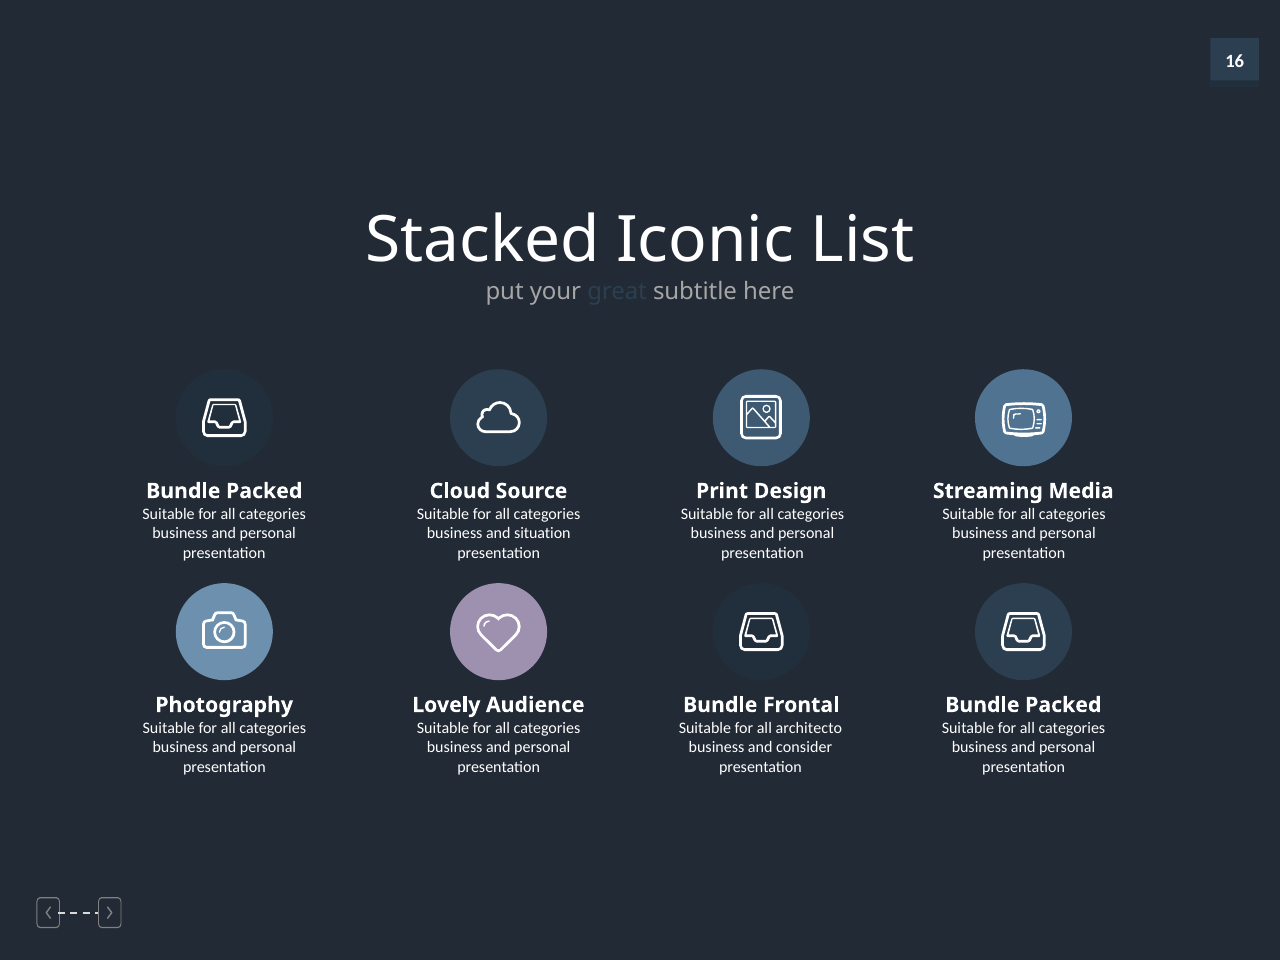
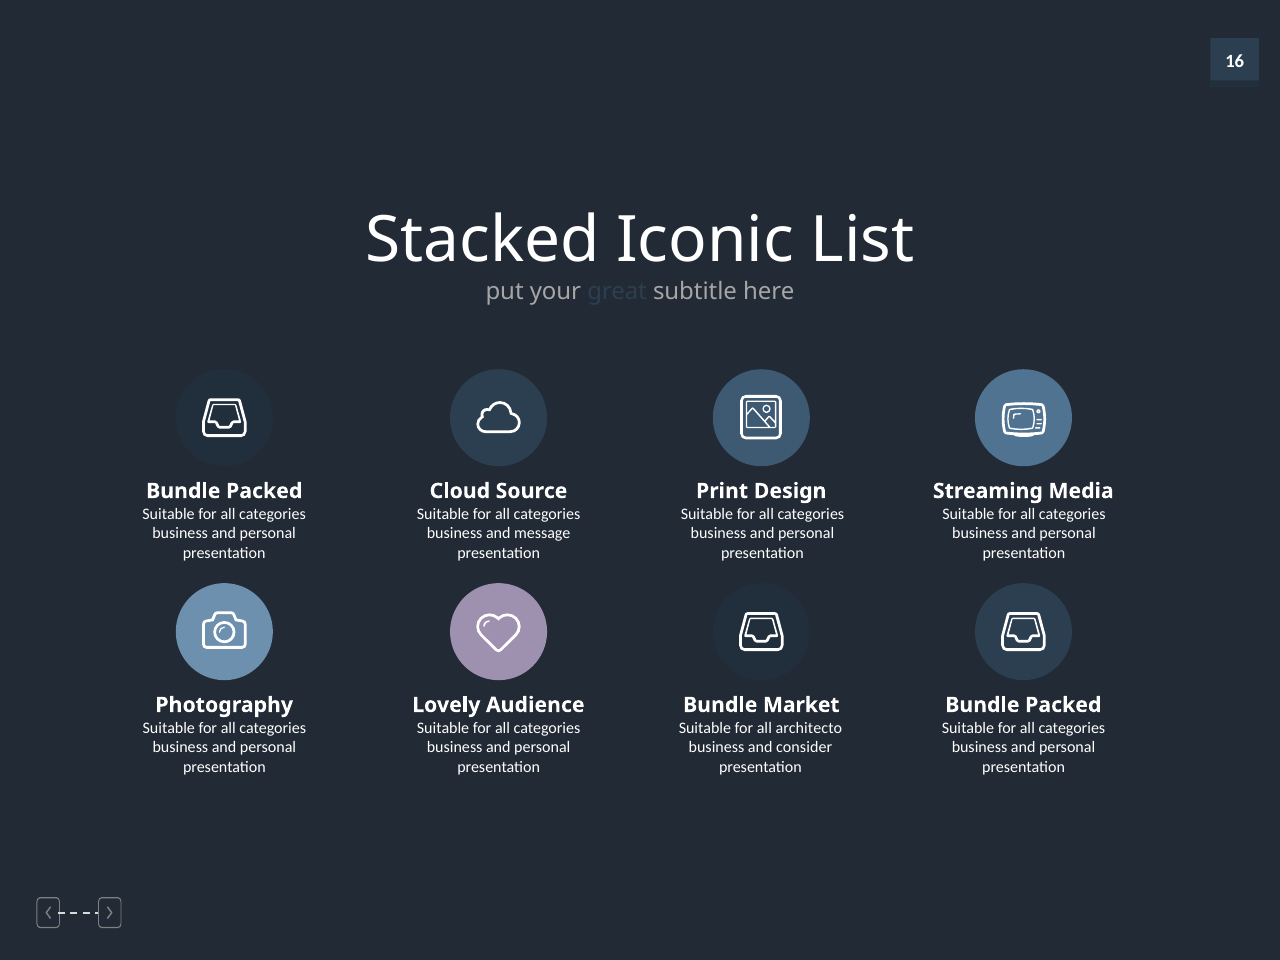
situation: situation -> message
Frontal: Frontal -> Market
